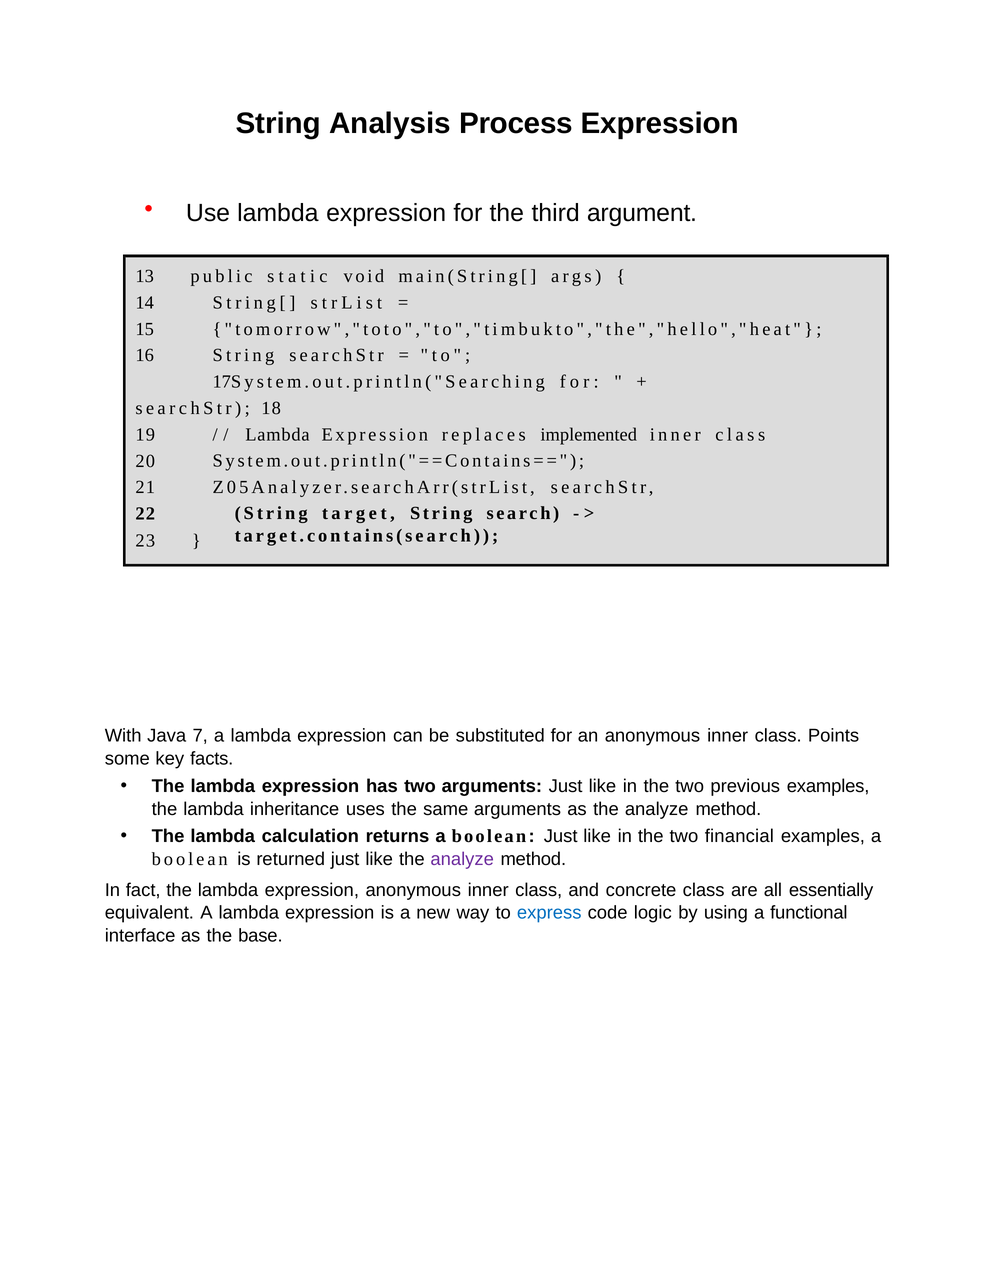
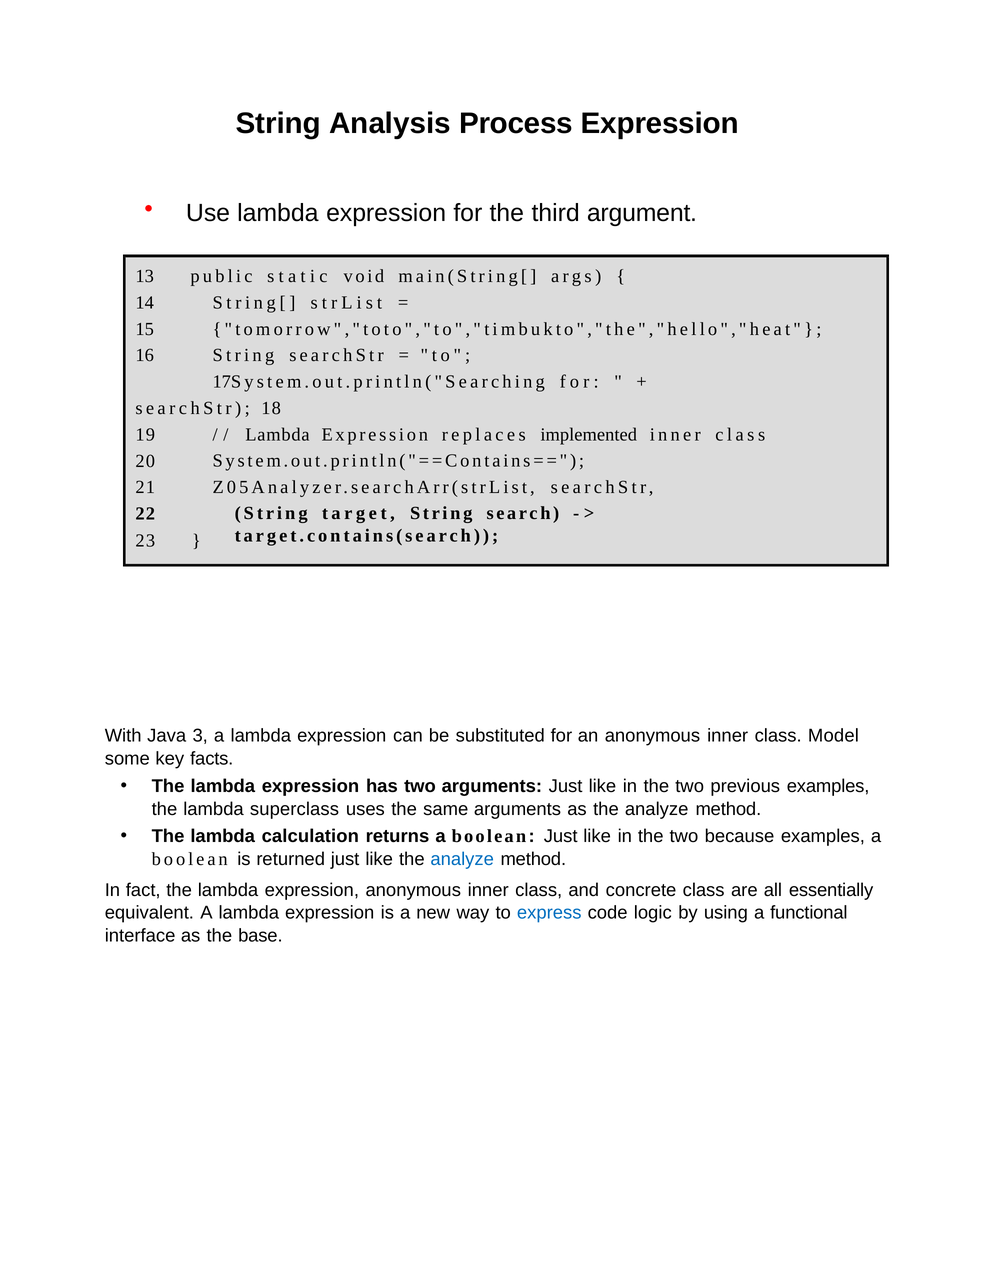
7: 7 -> 3
Points: Points -> Model
inheritance: inheritance -> superclass
financial: financial -> because
analyze at (462, 859) colour: purple -> blue
